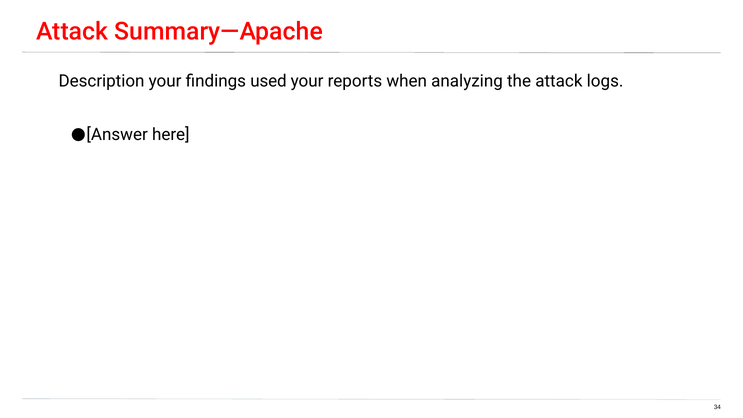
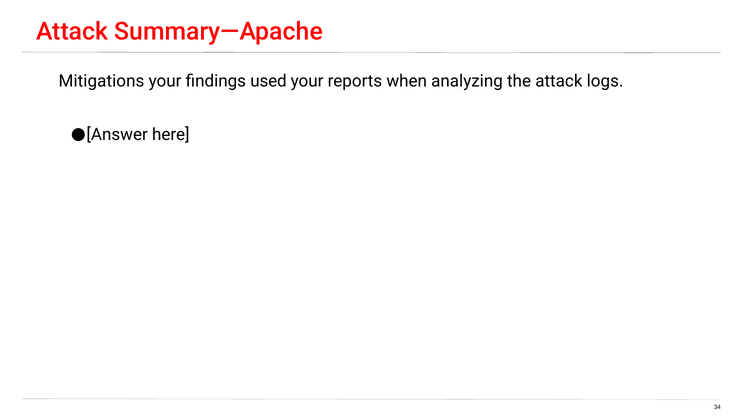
Description: Description -> Mitigations
